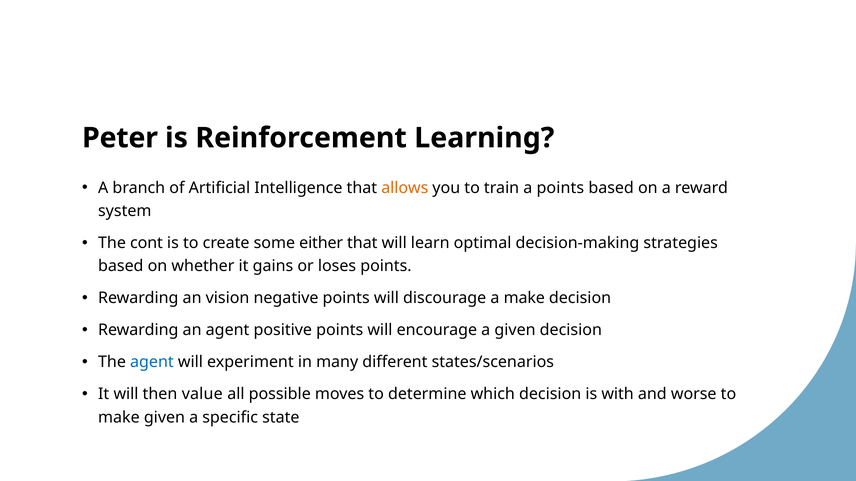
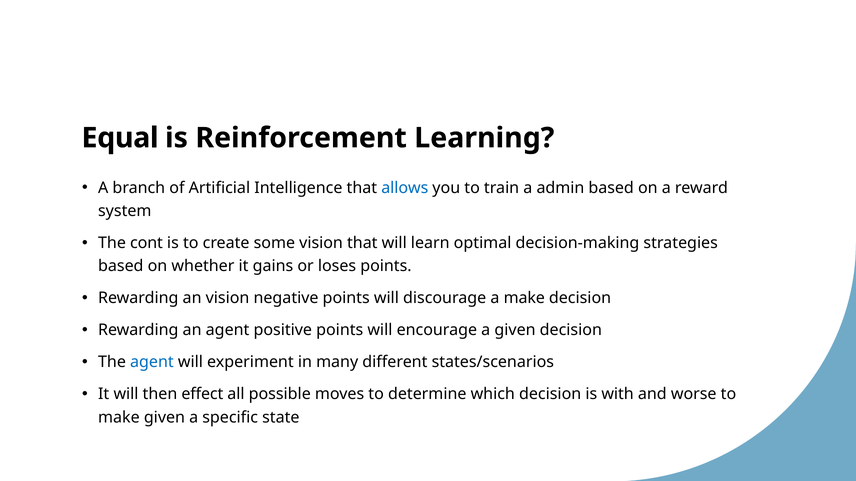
Peter: Peter -> Equal
allows colour: orange -> blue
a points: points -> admin
some either: either -> vision
value: value -> effect
